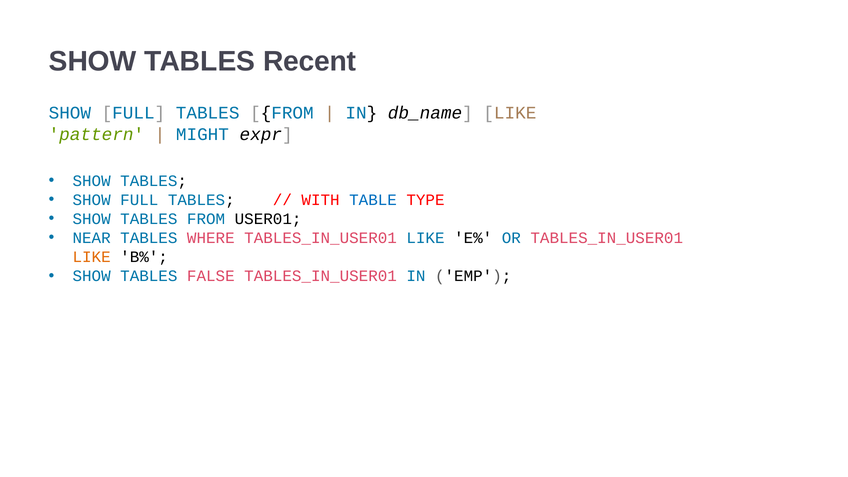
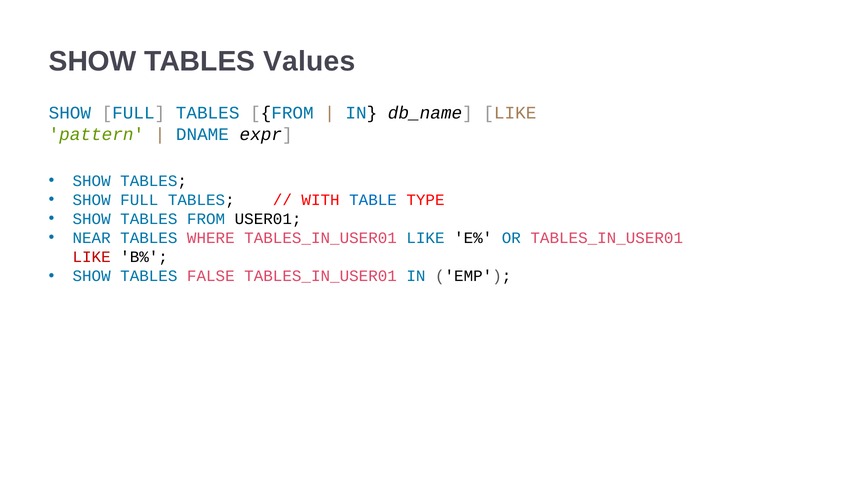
Recent: Recent -> Values
MIGHT: MIGHT -> DNAME
LIKE at (92, 257) colour: orange -> red
